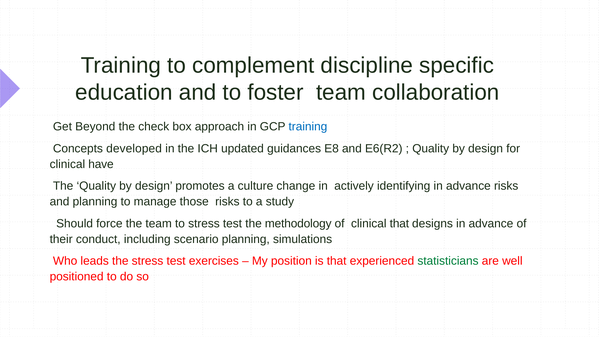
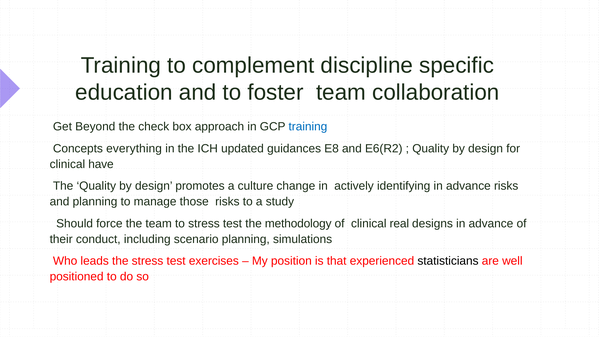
developed: developed -> everything
clinical that: that -> real
statisticians colour: green -> black
